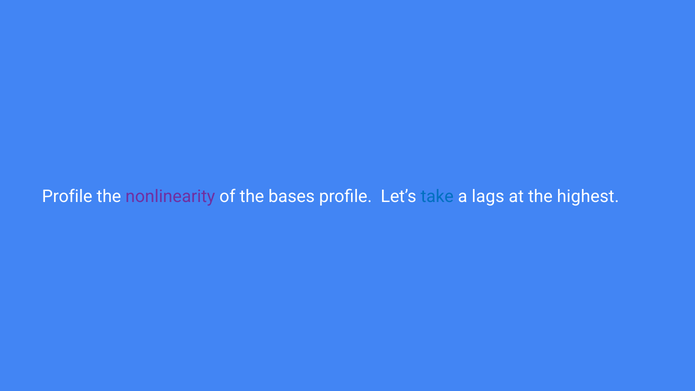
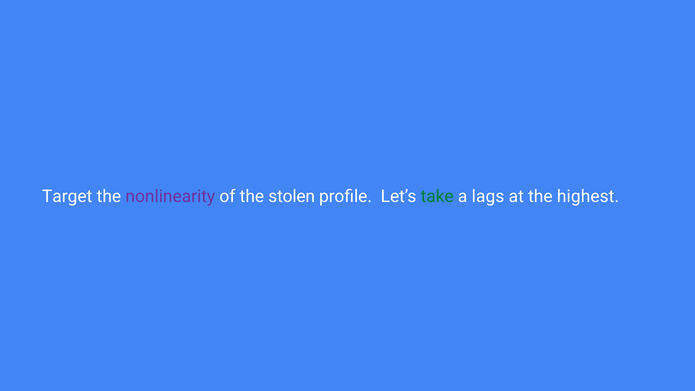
Profile at (67, 197): Profile -> Target
bases: bases -> stolen
take colour: blue -> green
